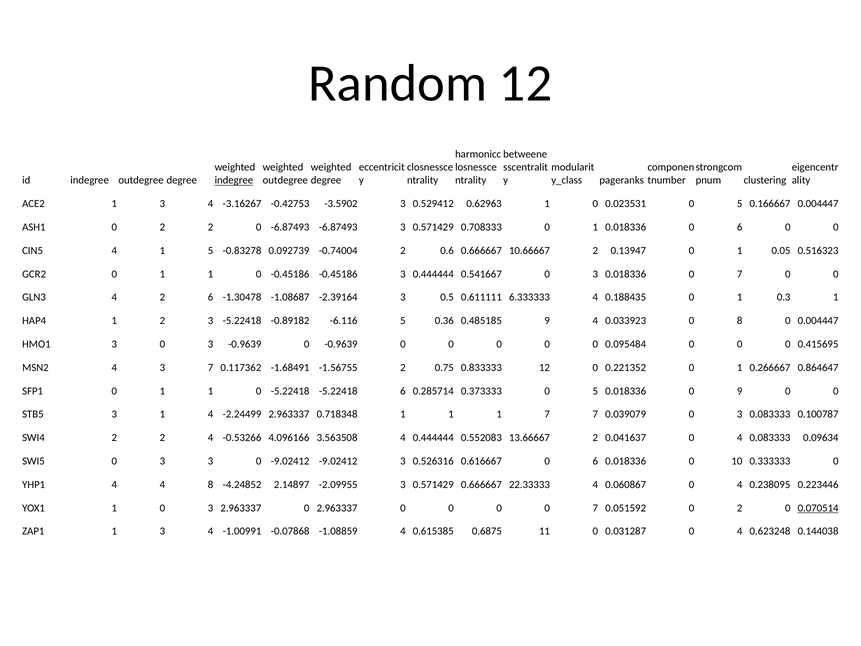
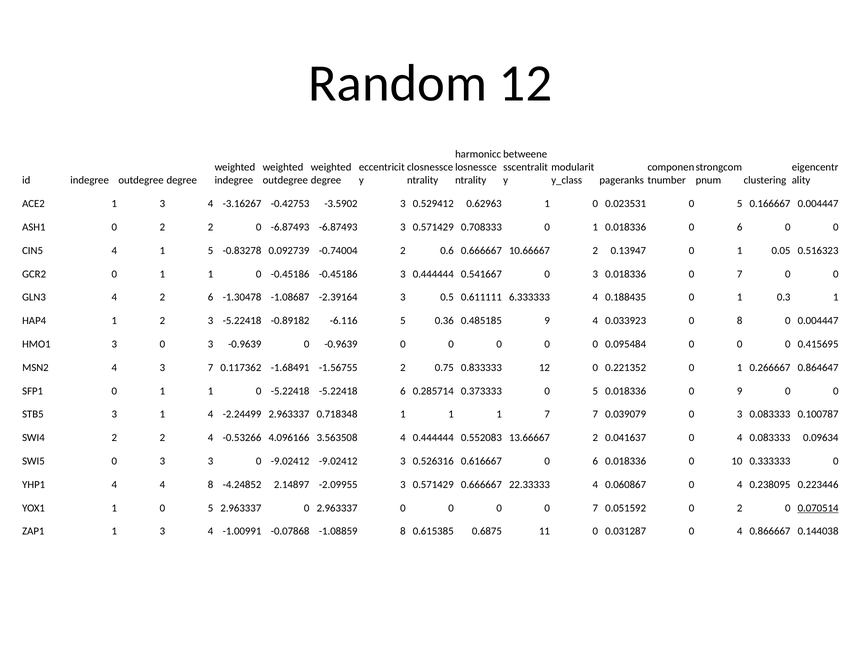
indegree at (234, 180) underline: present -> none
1 0 3: 3 -> 5
-1.08859 4: 4 -> 8
0.623248: 0.623248 -> 0.866667
